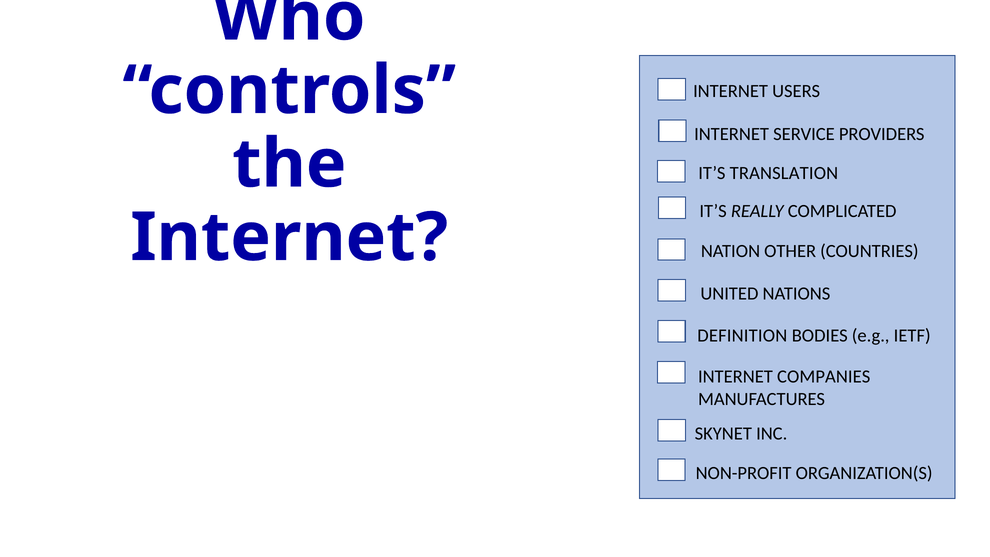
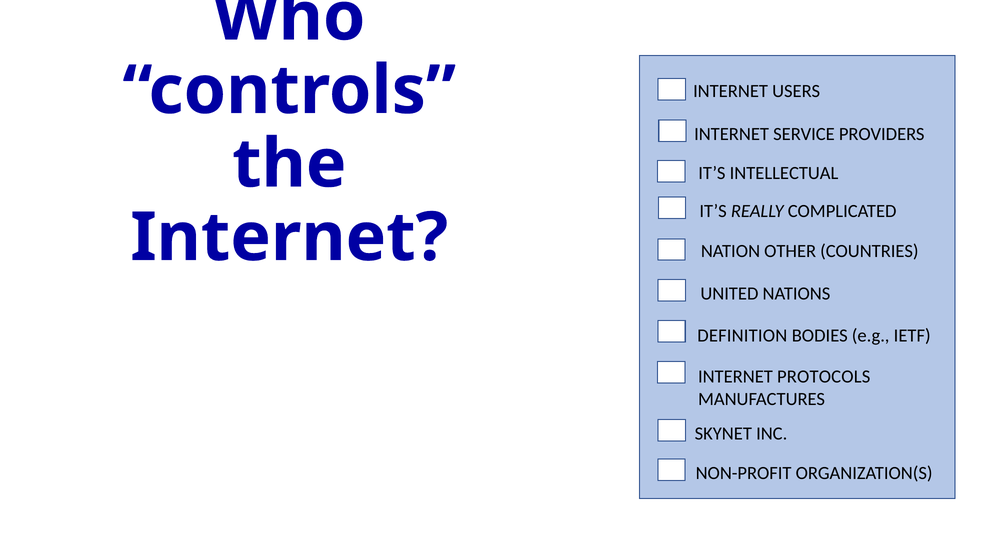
TRANSLATION: TRANSLATION -> INTELLECTUAL
COMPANIES: COMPANIES -> PROTOCOLS
